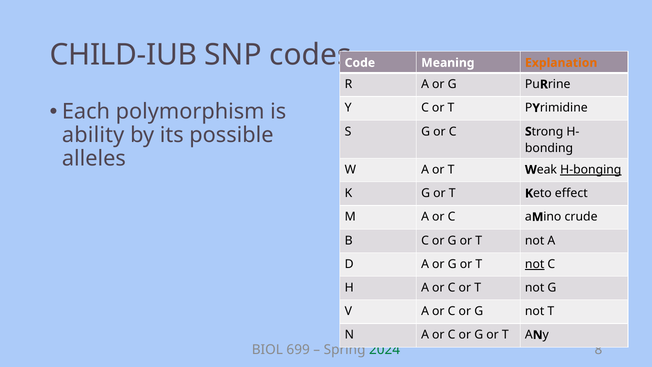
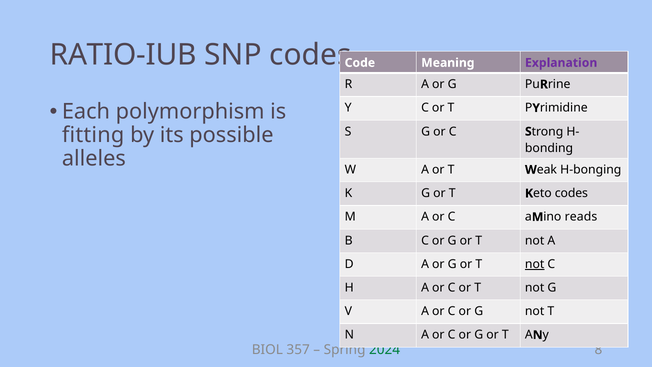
CHILD-IUB: CHILD-IUB -> RATIO-IUB
Explanation colour: orange -> purple
ability: ability -> fitting
H-bonging underline: present -> none
effect at (571, 193): effect -> codes
crude: crude -> reads
699: 699 -> 357
